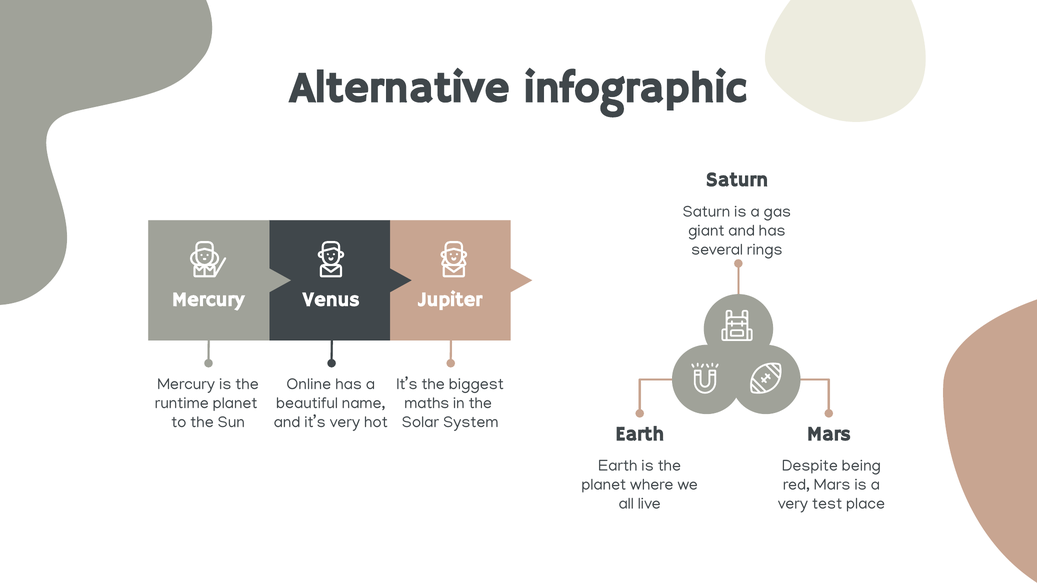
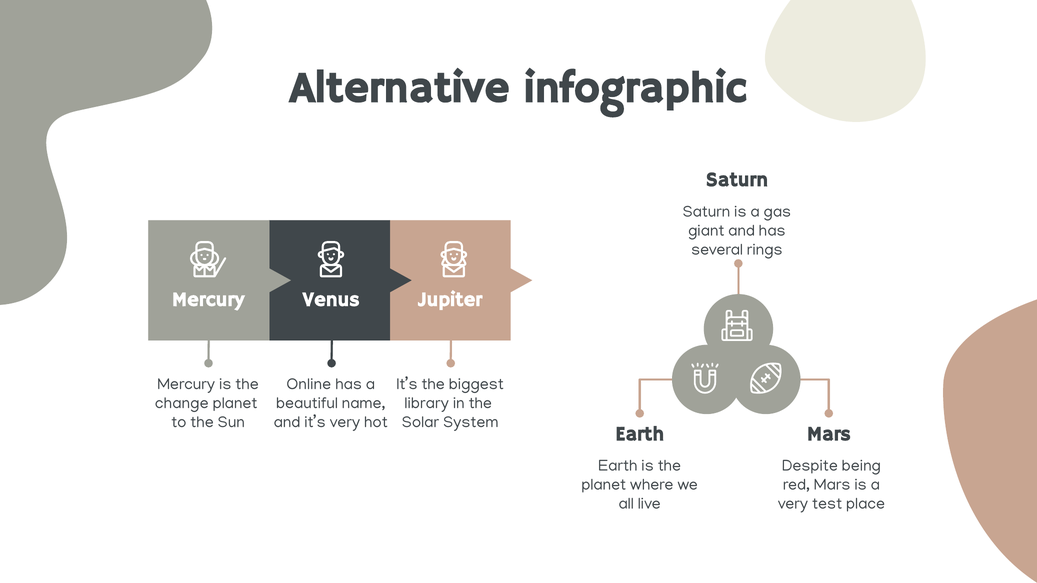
runtime: runtime -> change
maths: maths -> library
